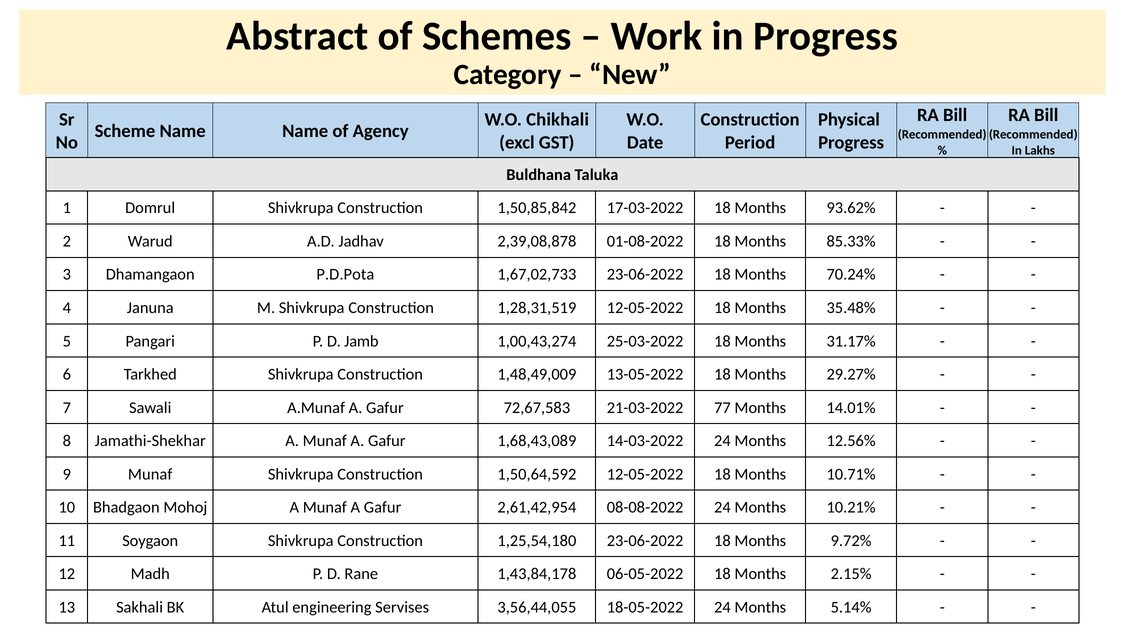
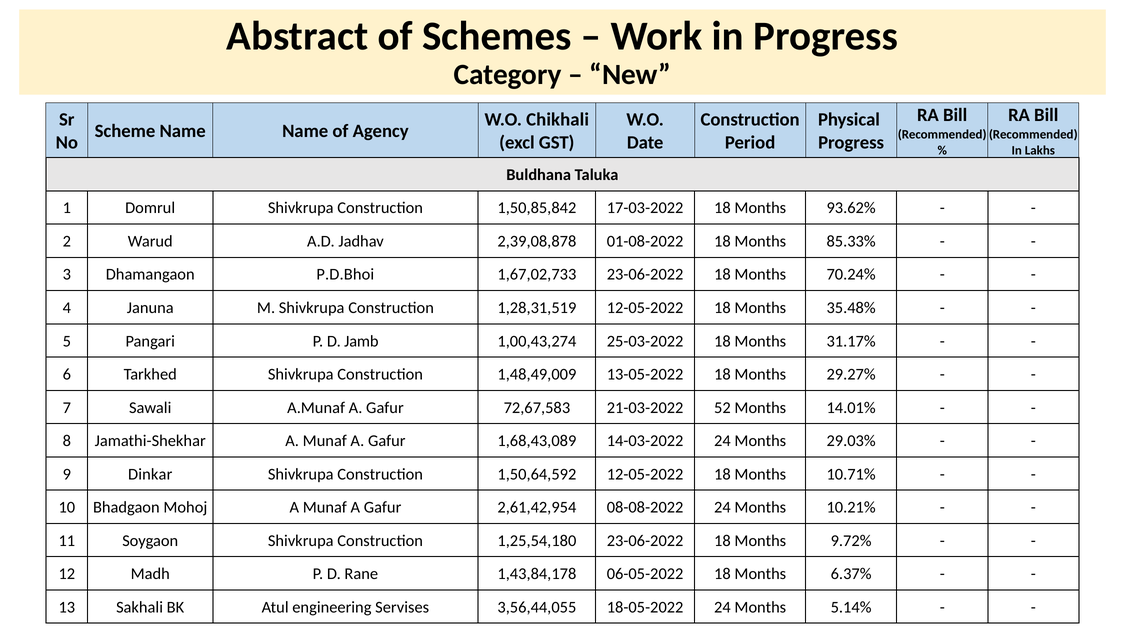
P.D.Pota: P.D.Pota -> P.D.Bhoi
77: 77 -> 52
12.56%: 12.56% -> 29.03%
9 Munaf: Munaf -> Dinkar
2.15%: 2.15% -> 6.37%
